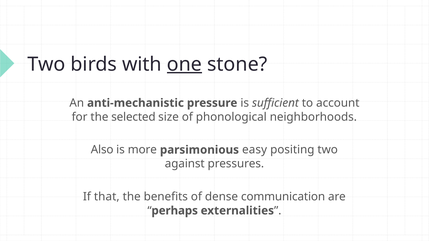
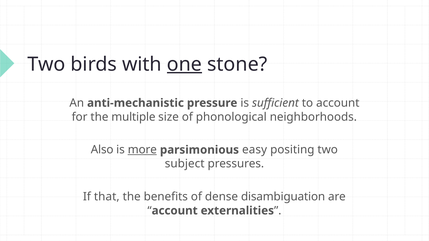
selected: selected -> multiple
more underline: none -> present
against: against -> subject
communication: communication -> disambiguation
perhaps at (175, 211): perhaps -> account
